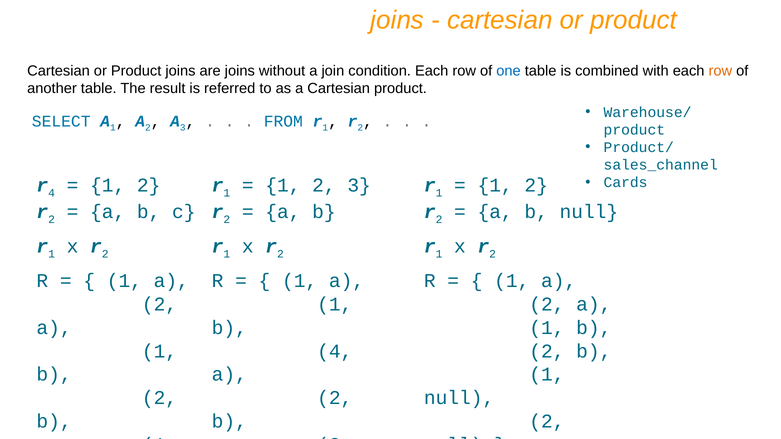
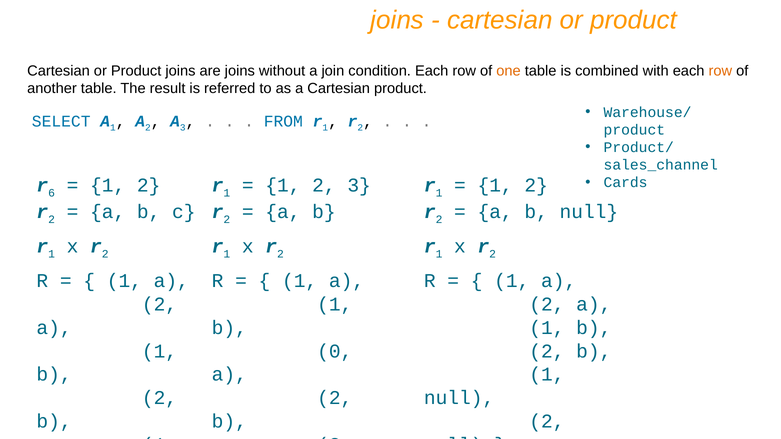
one colour: blue -> orange
r 4: 4 -> 6
4 at (335, 351): 4 -> 0
